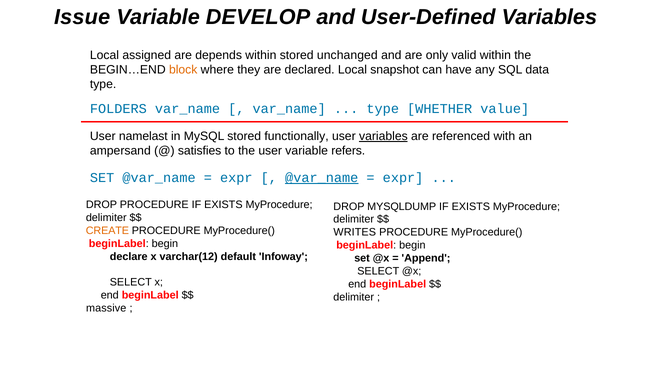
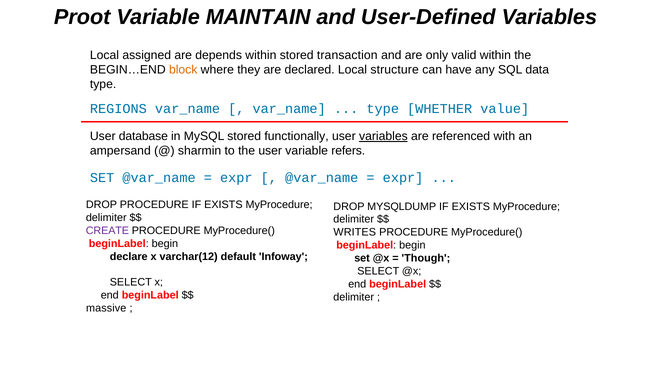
Issue: Issue -> Proot
DEVELOP: DEVELOP -> MAINTAIN
unchanged: unchanged -> transaction
snapshot: snapshot -> structure
FOLDERS: FOLDERS -> REGIONS
namelast: namelast -> database
satisfies: satisfies -> sharmin
@var_name at (322, 178) underline: present -> none
CREATE colour: orange -> purple
Append: Append -> Though
